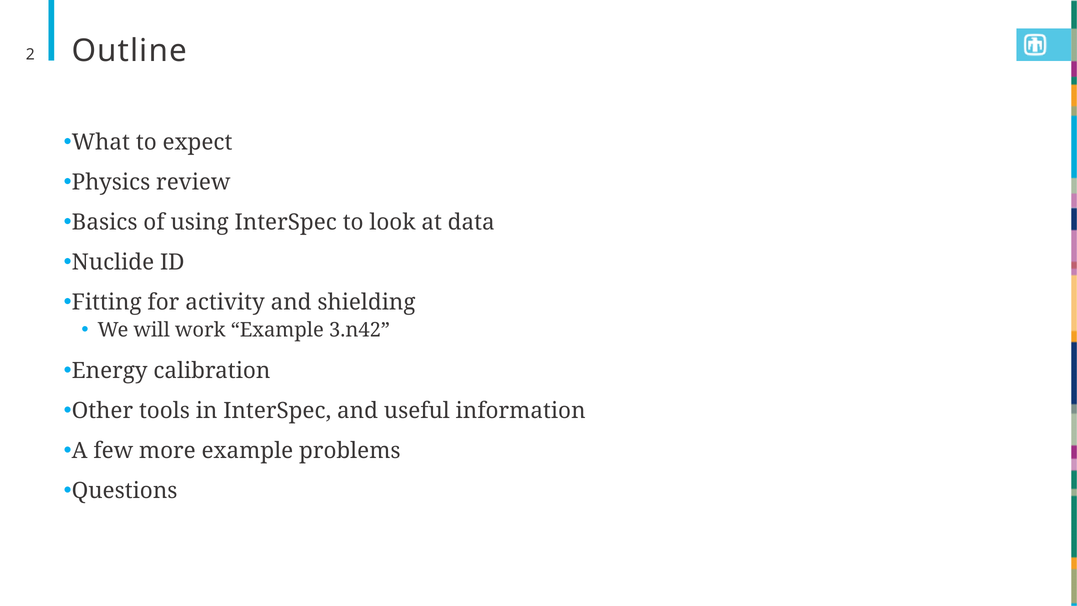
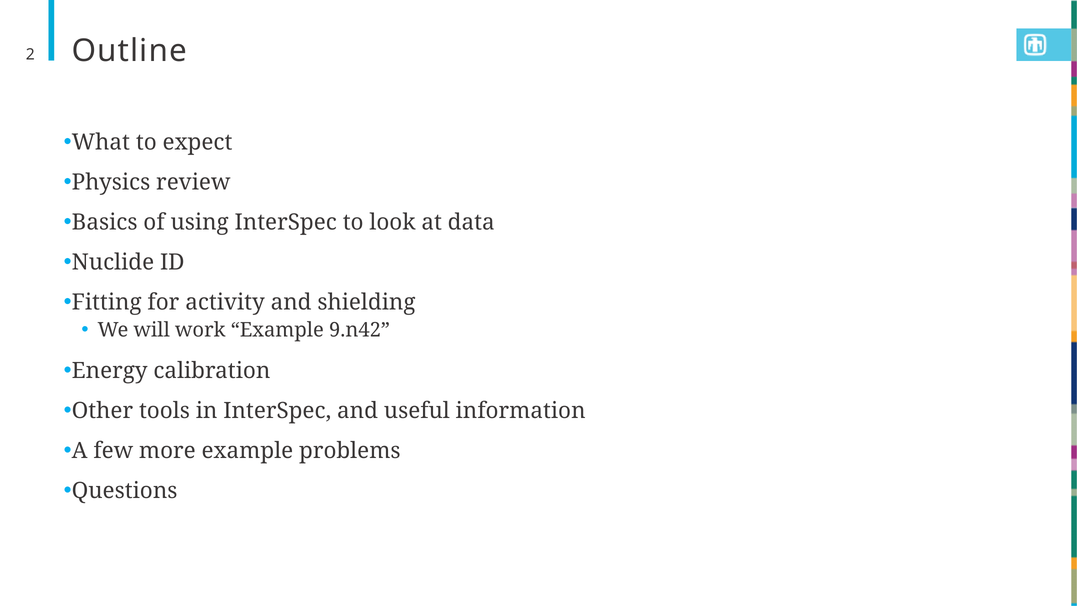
3.n42: 3.n42 -> 9.n42
